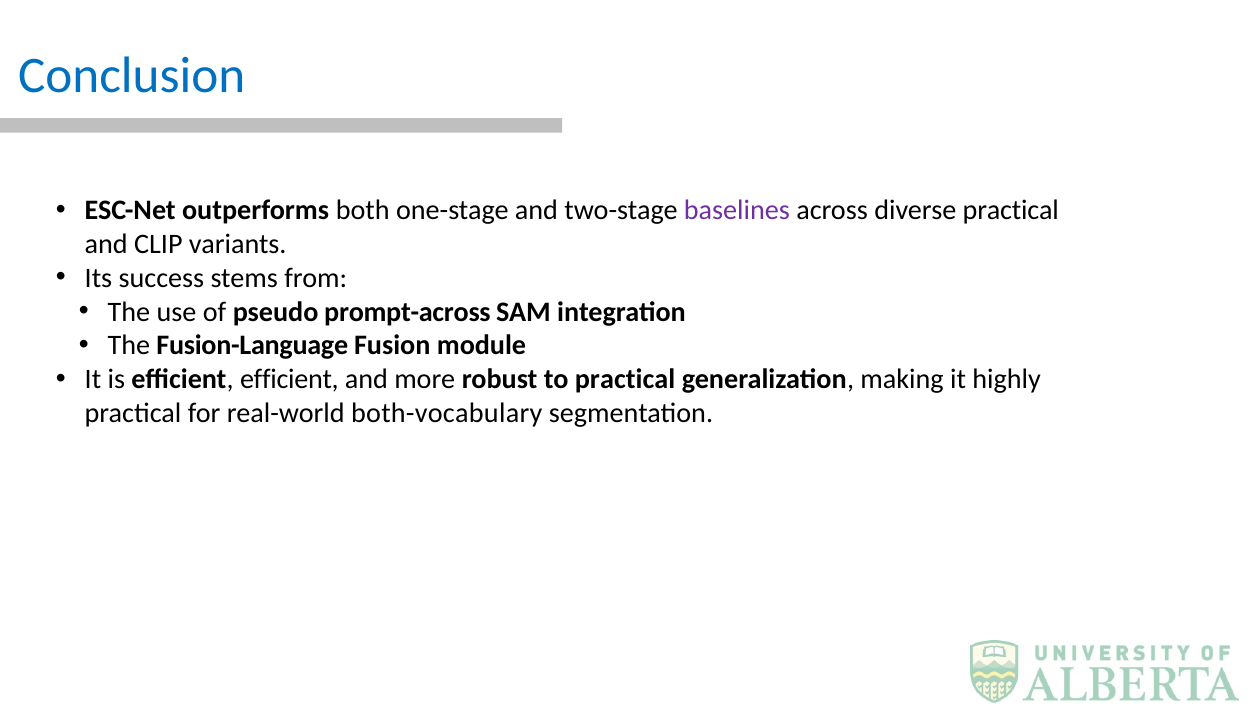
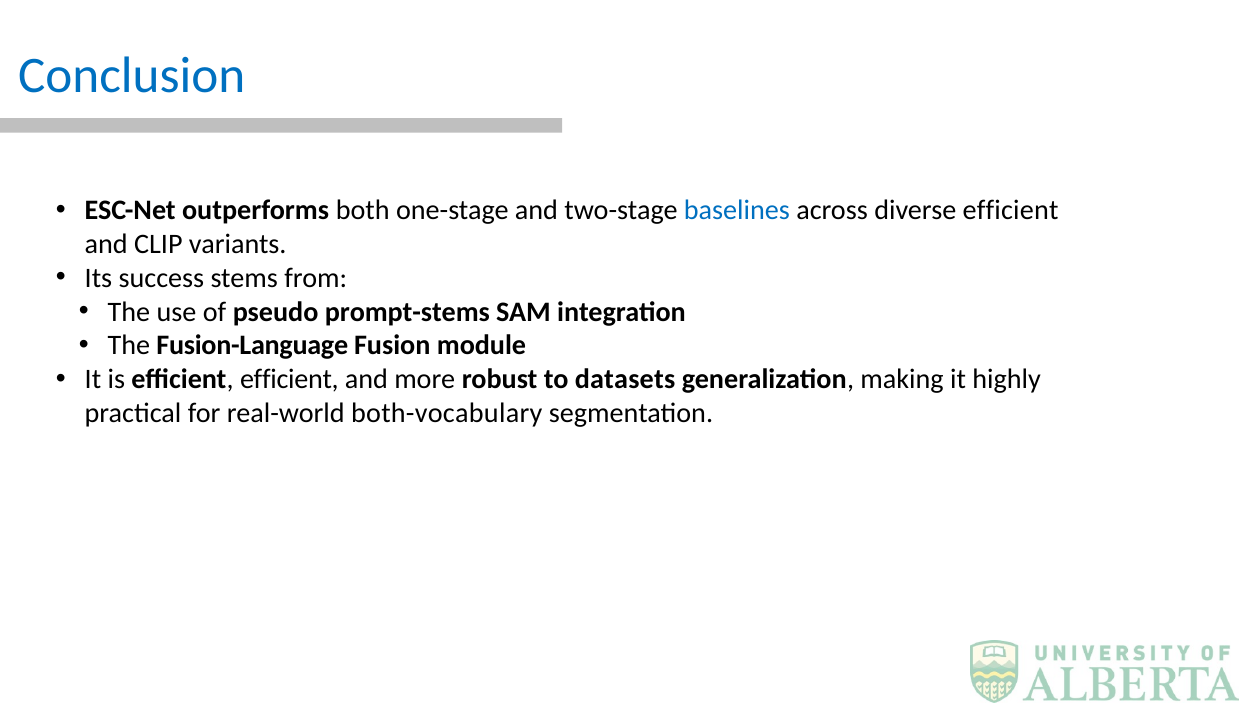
baselines colour: purple -> blue
diverse practical: practical -> efficient
prompt-across: prompt-across -> prompt-stems
to practical: practical -> datasets
